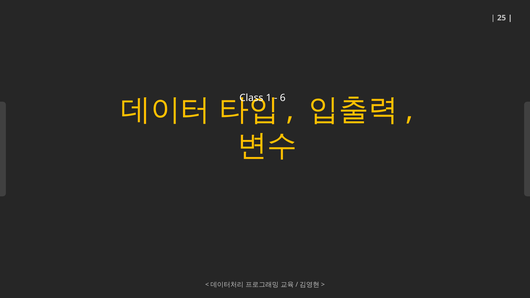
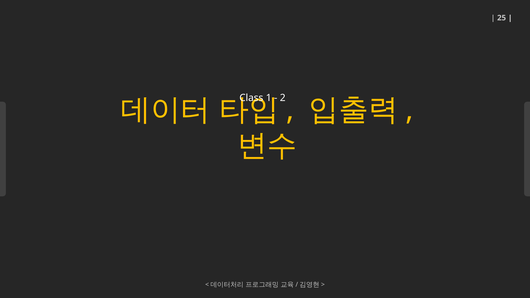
6: 6 -> 2
